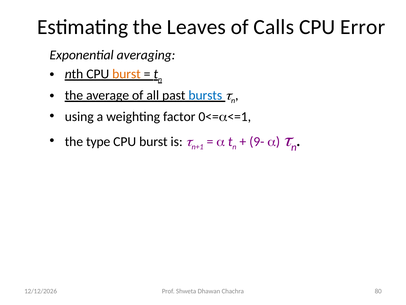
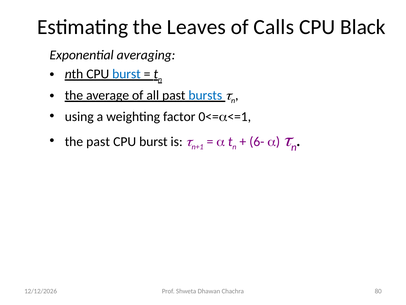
Error: Error -> Black
burst at (126, 74) colour: orange -> blue
the type: type -> past
9-: 9- -> 6-
